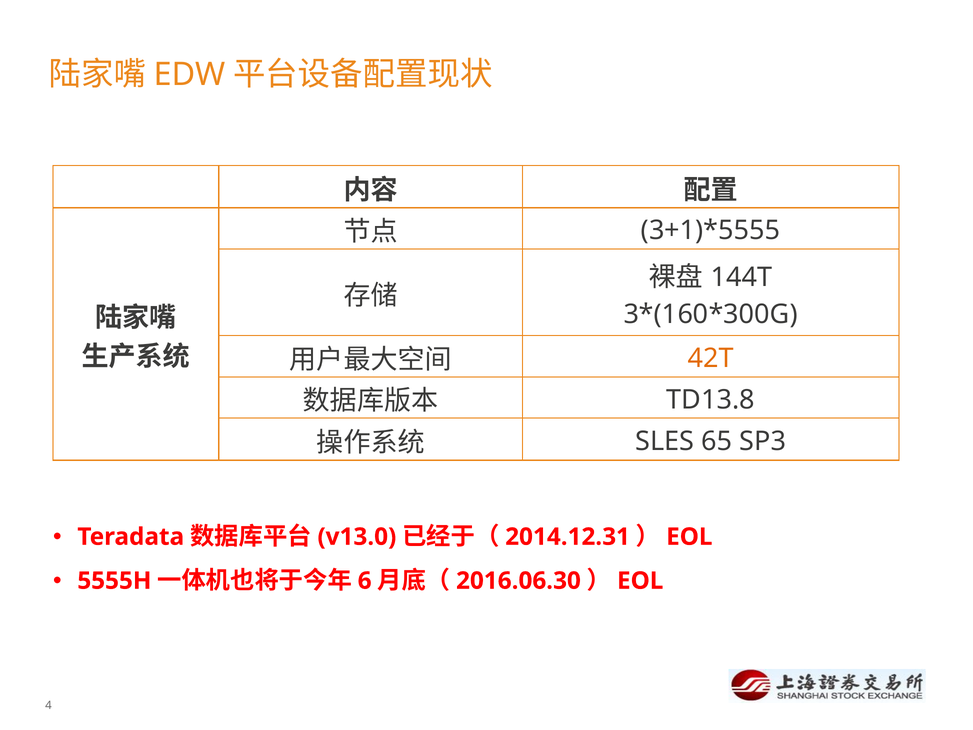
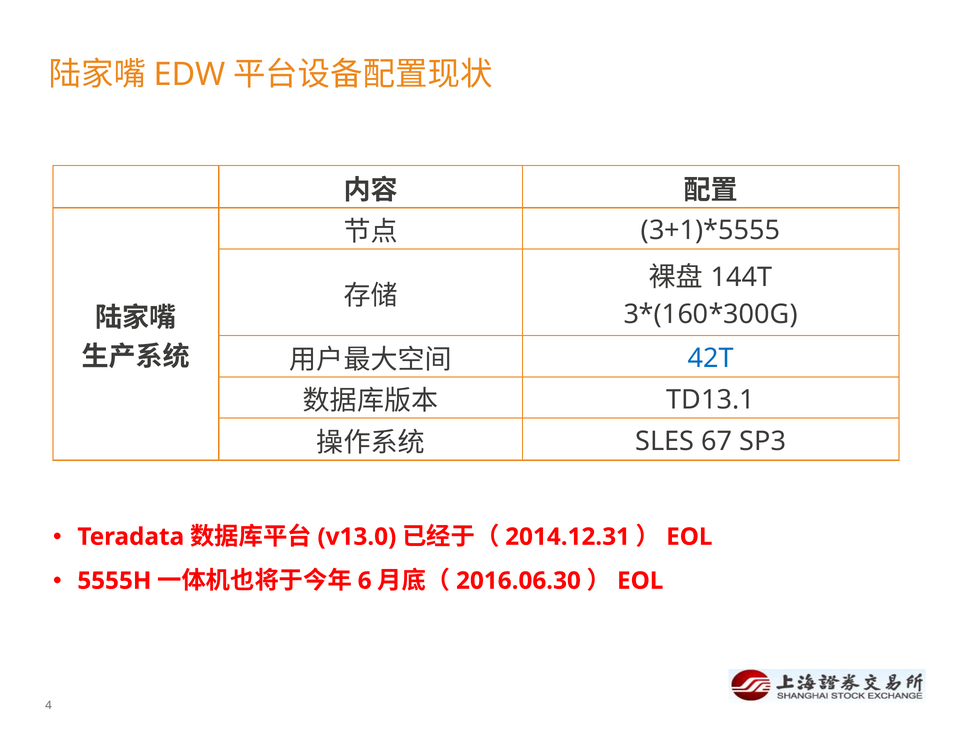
42T colour: orange -> blue
TD13.8: TD13.8 -> TD13.1
65: 65 -> 67
